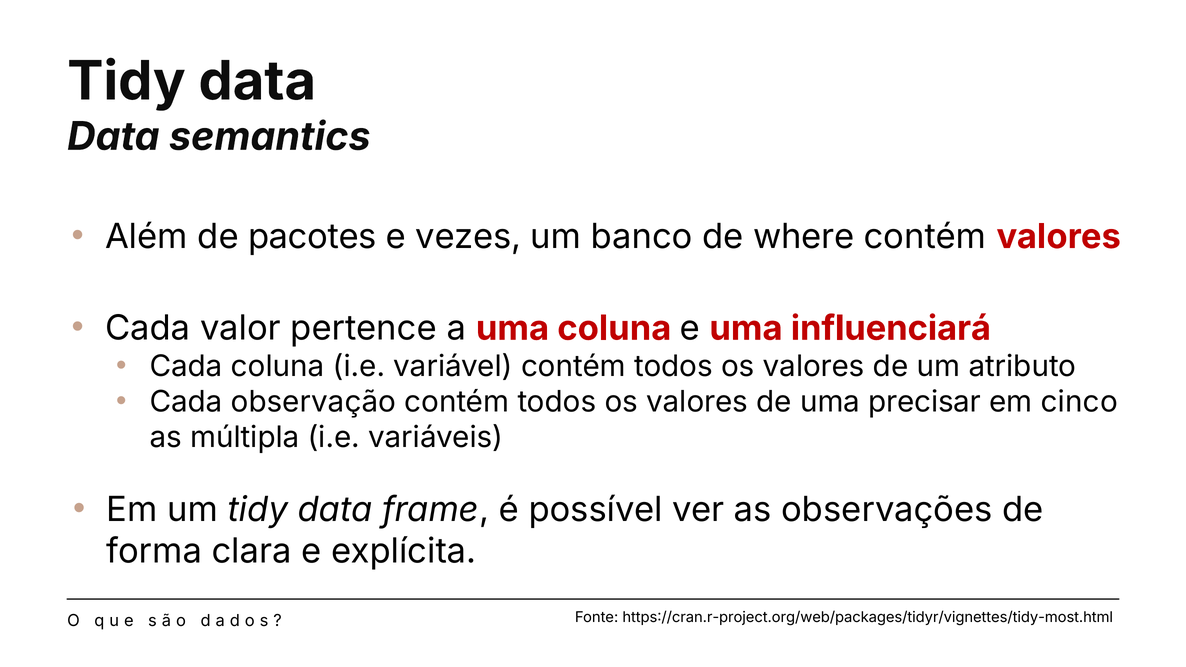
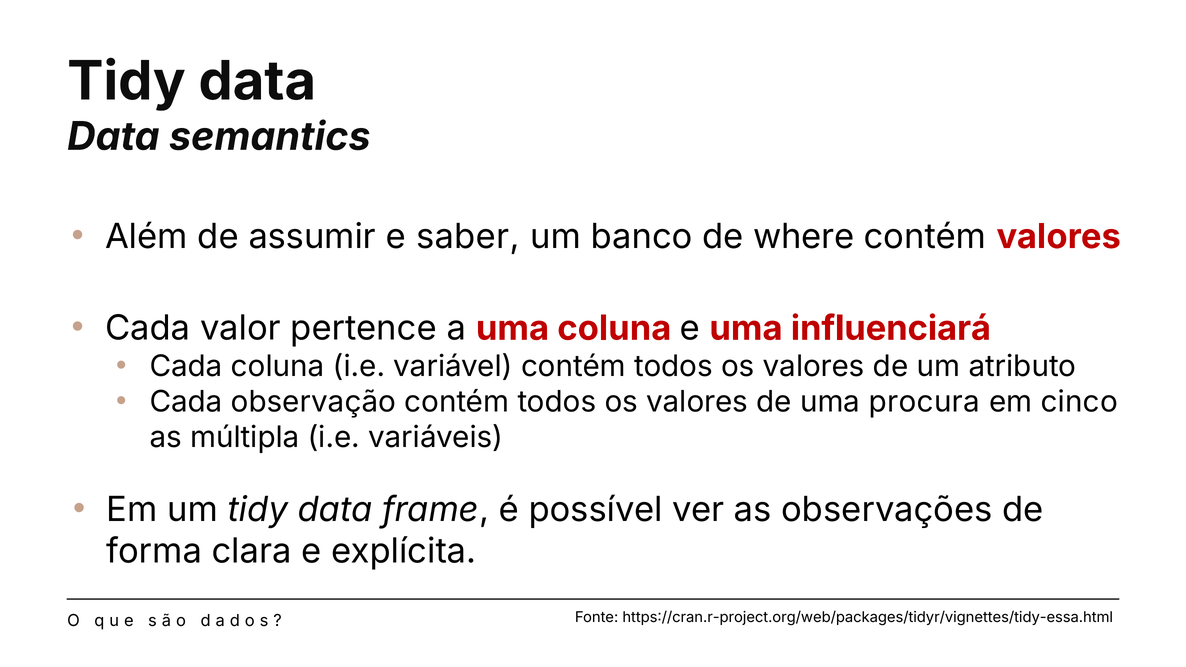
pacotes: pacotes -> assumir
vezes: vezes -> saber
precisar: precisar -> procura
https://cran.r-project.org/web/packages/tidyr/vignettes/tidy-most.html: https://cran.r-project.org/web/packages/tidyr/vignettes/tidy-most.html -> https://cran.r-project.org/web/packages/tidyr/vignettes/tidy-essa.html
